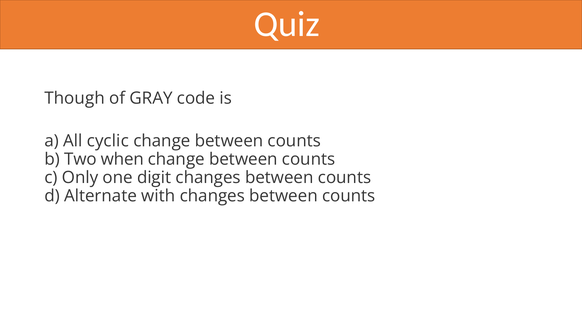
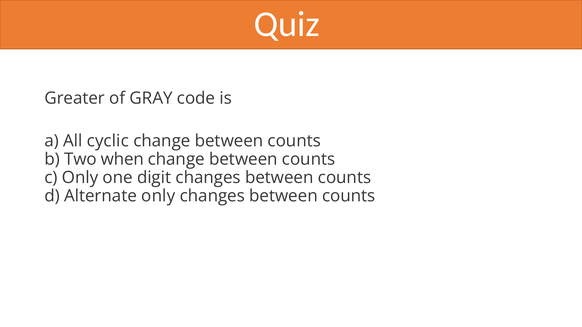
Though: Though -> Greater
Alternate with: with -> only
